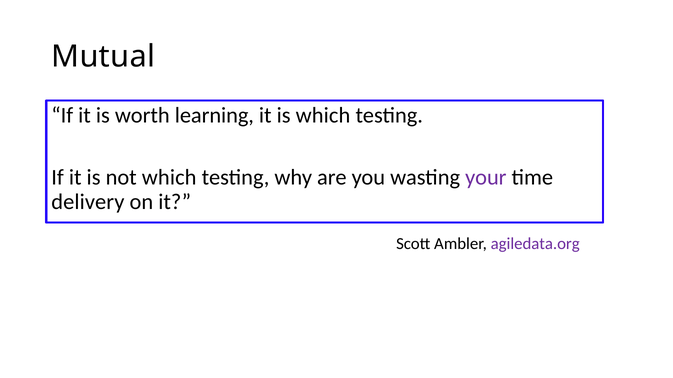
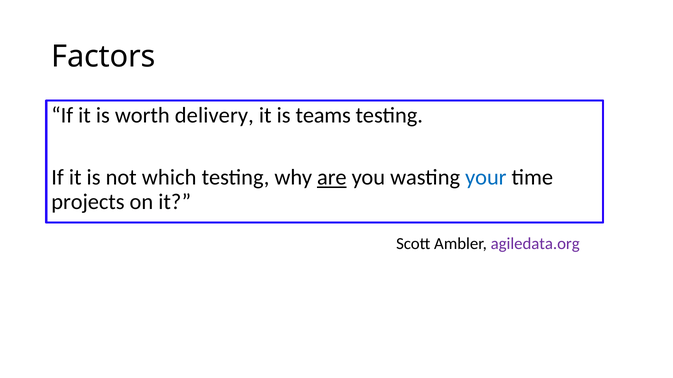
Mutual: Mutual -> Factors
learning: learning -> delivery
is which: which -> teams
are underline: none -> present
your colour: purple -> blue
delivery: delivery -> projects
